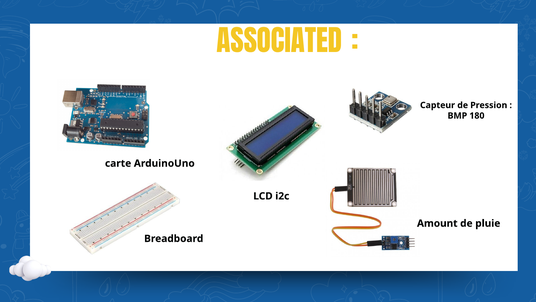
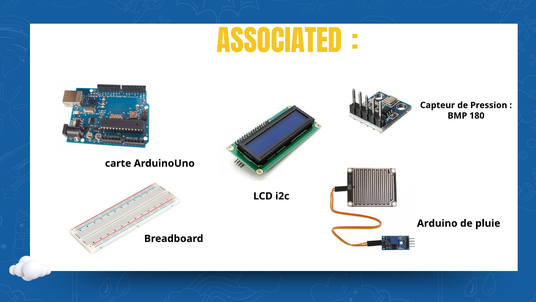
Amount: Amount -> Arduino
